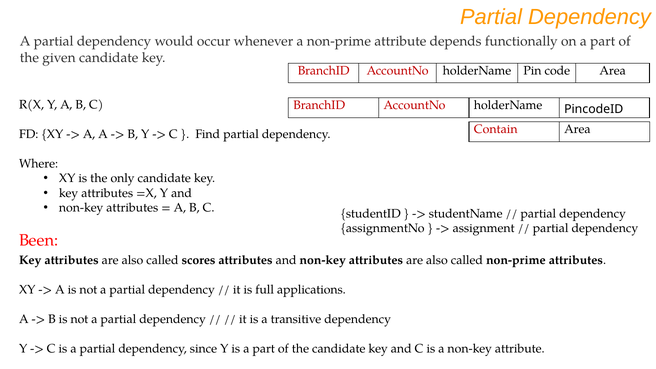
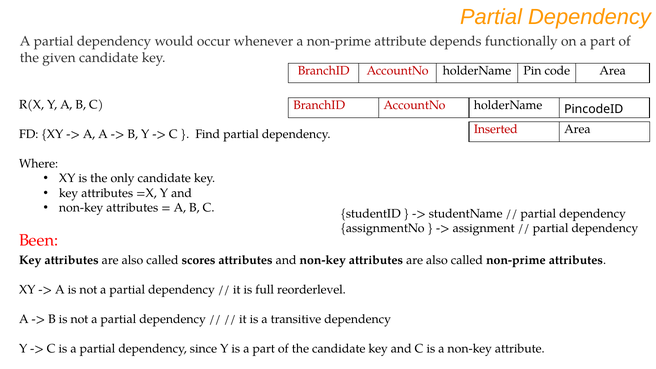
Contain: Contain -> Inserted
applications: applications -> reorderlevel
